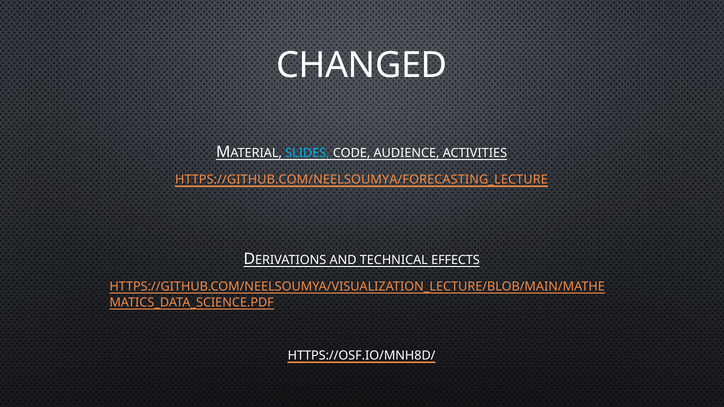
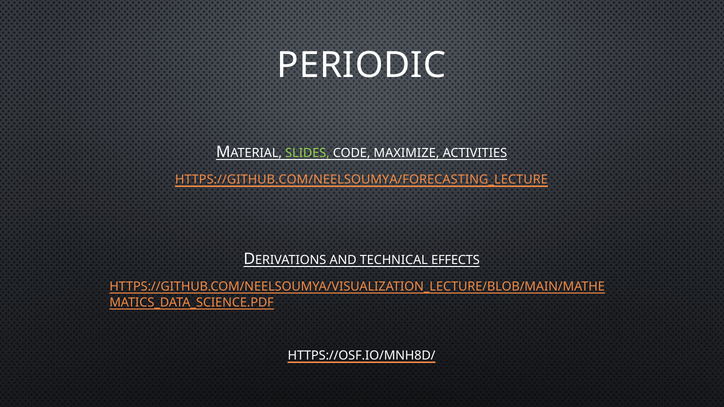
CHANGED: CHANGED -> PERIODIC
SLIDES colour: light blue -> light green
AUDIENCE: AUDIENCE -> MAXIMIZE
